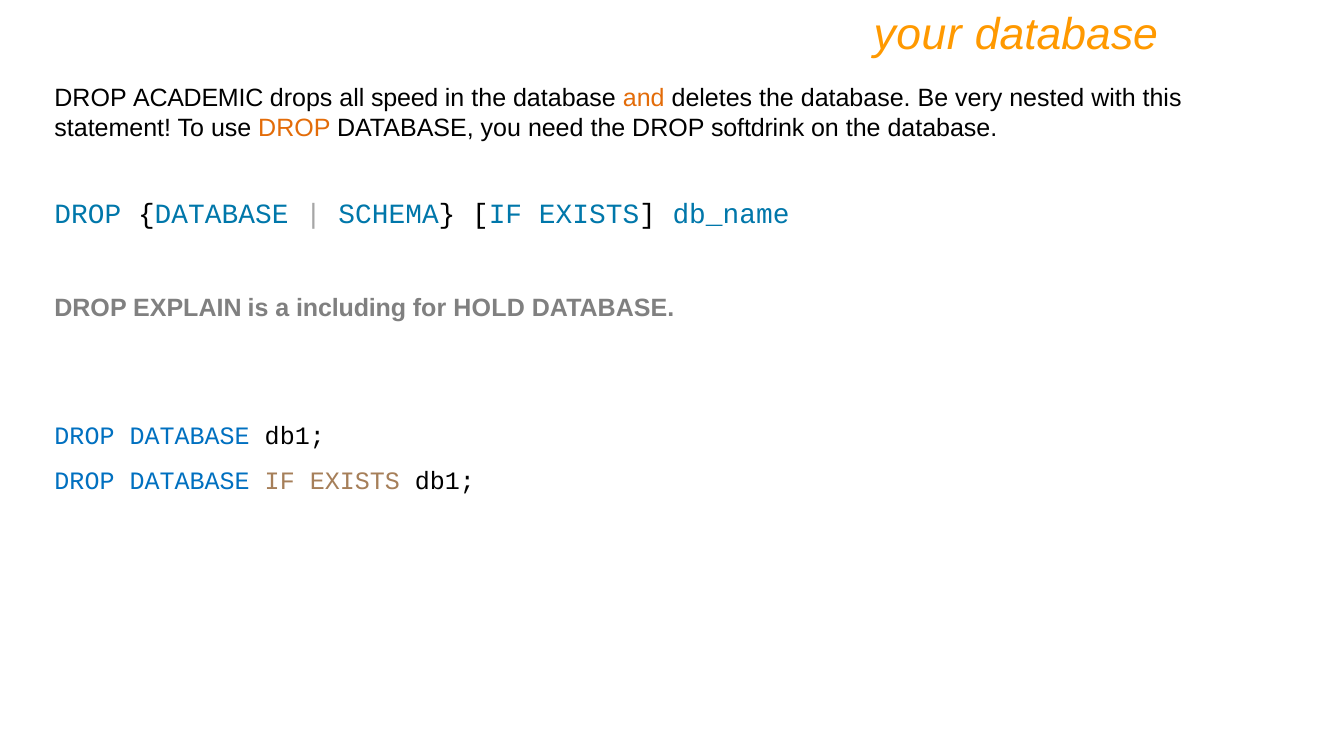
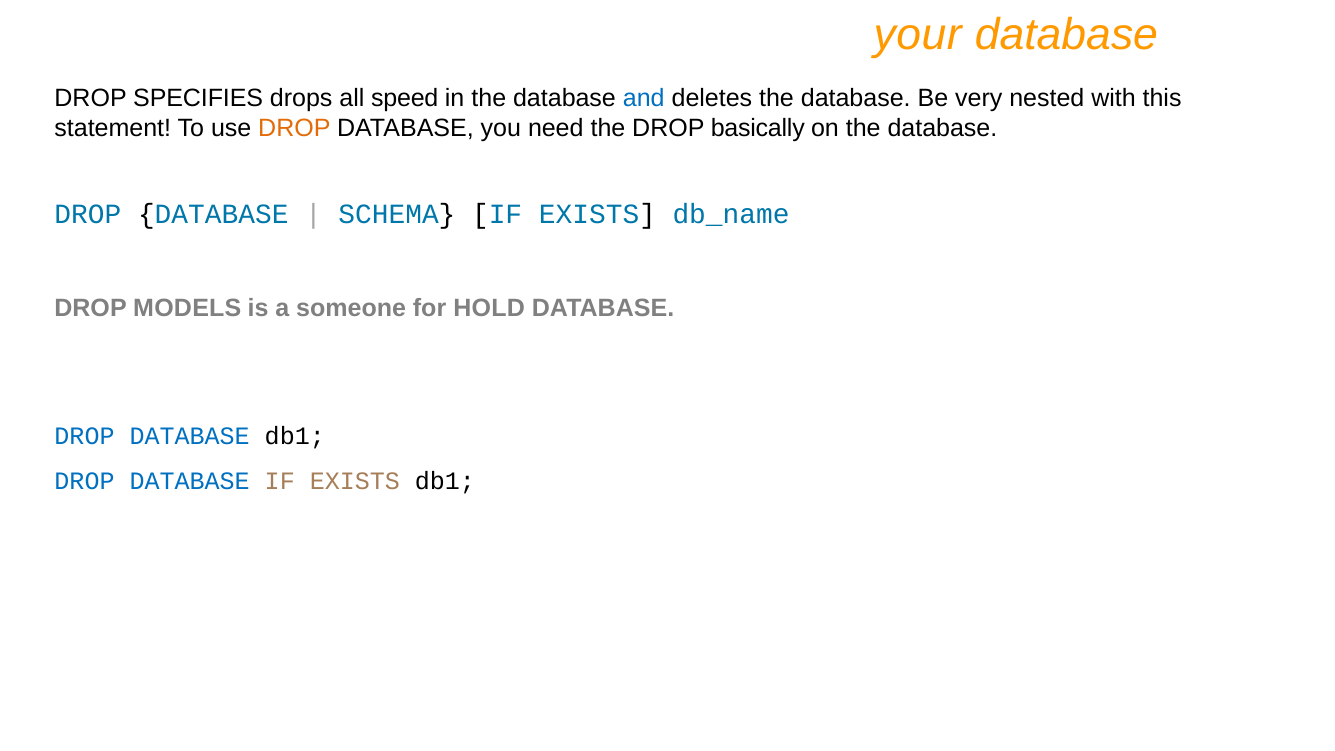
ACADEMIC: ACADEMIC -> SPECIFIES
and colour: orange -> blue
softdrink: softdrink -> basically
EXPLAIN: EXPLAIN -> MODELS
including: including -> someone
